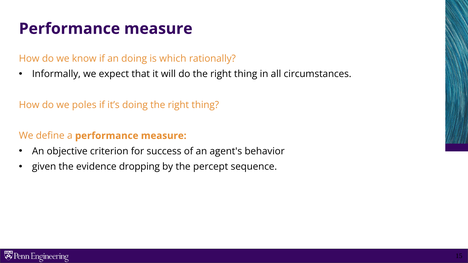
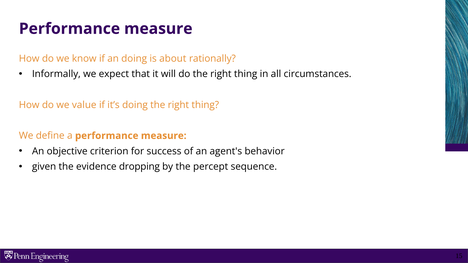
which: which -> about
poles: poles -> value
